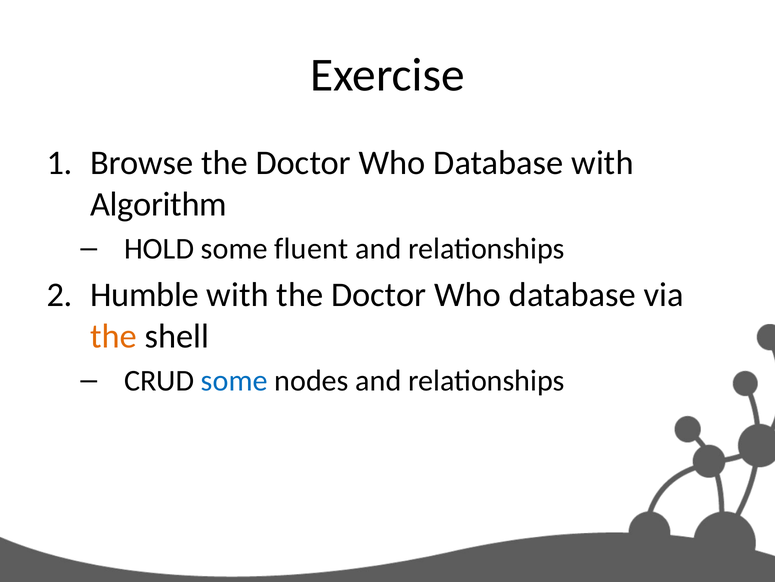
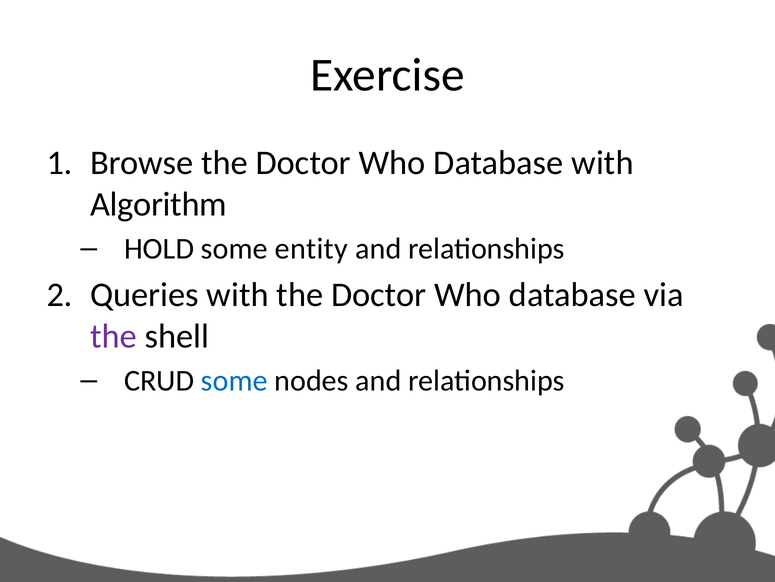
fluent: fluent -> entity
Humble: Humble -> Queries
the at (113, 336) colour: orange -> purple
